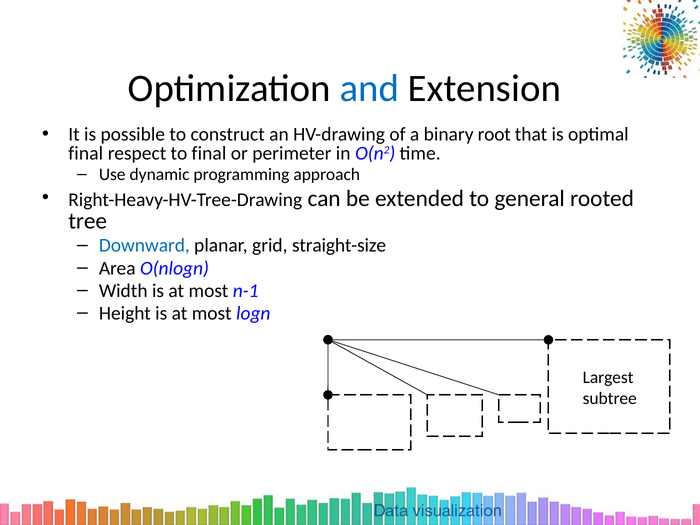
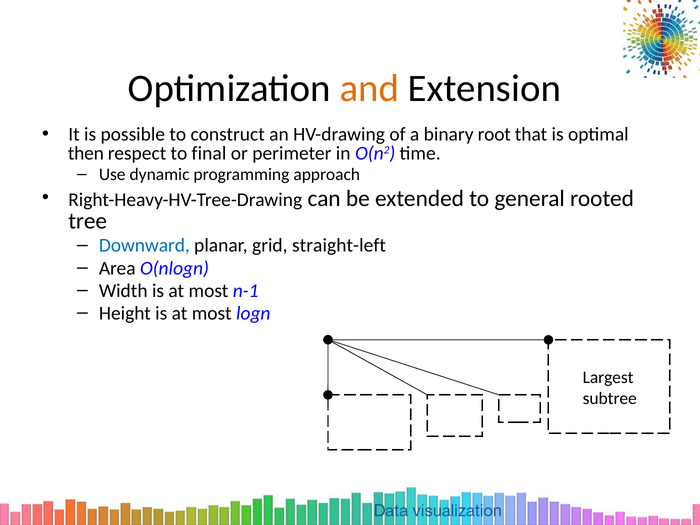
and colour: blue -> orange
final at (86, 153): final -> then
straight-size: straight-size -> straight-left
